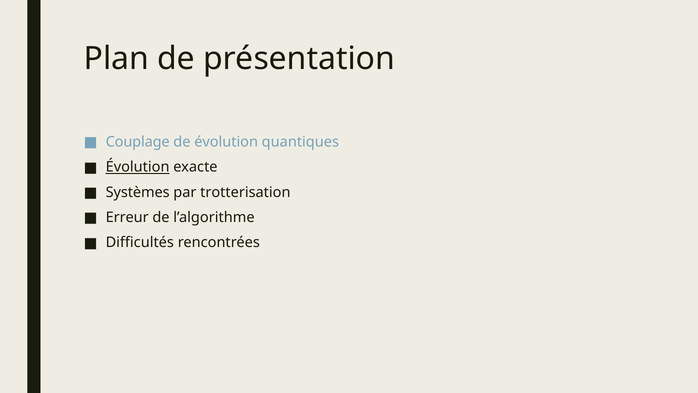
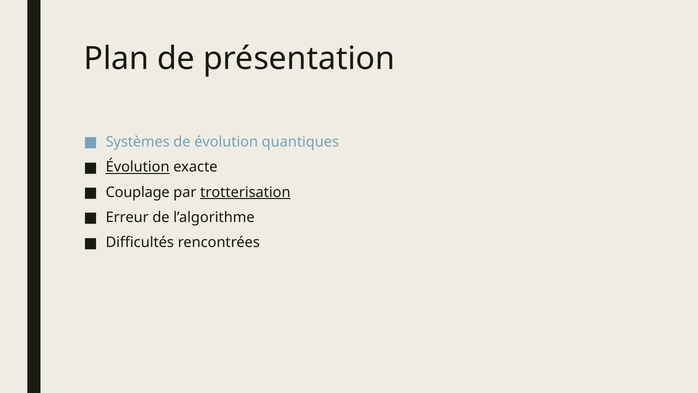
Couplage: Couplage -> Systèmes
Systèmes: Systèmes -> Couplage
trotterisation underline: none -> present
